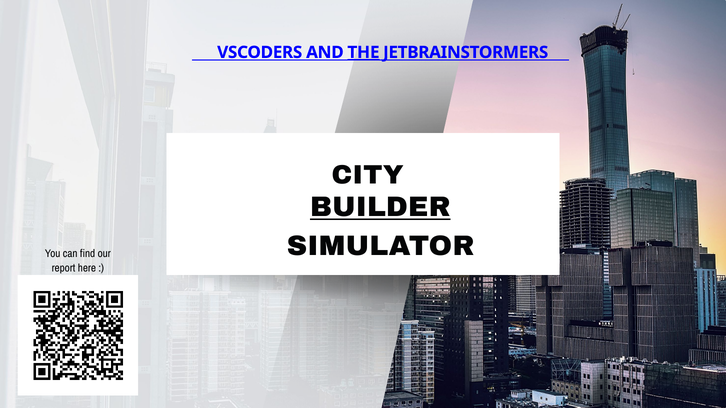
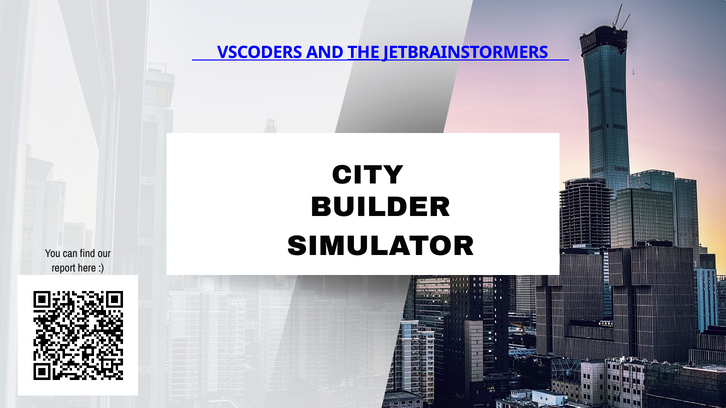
BUILDER underline: present -> none
